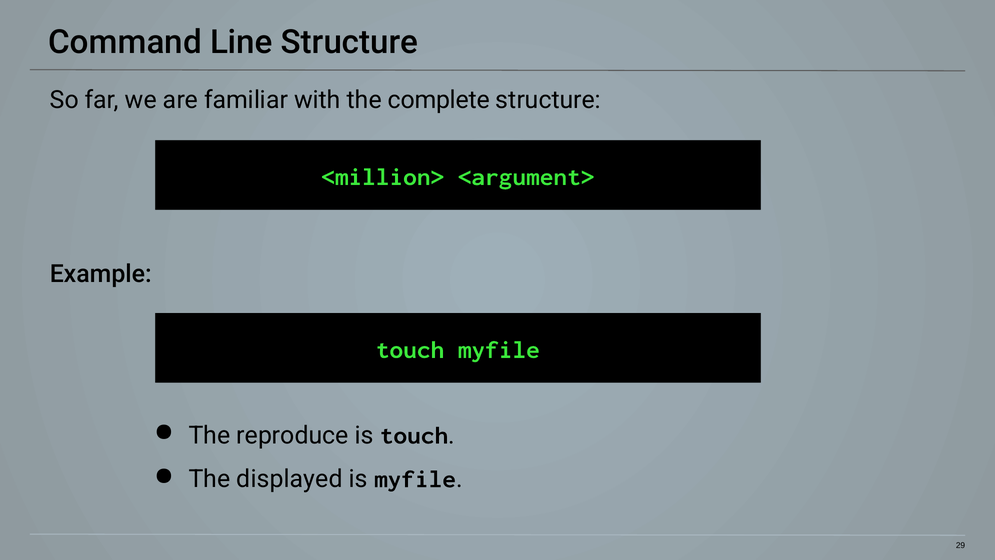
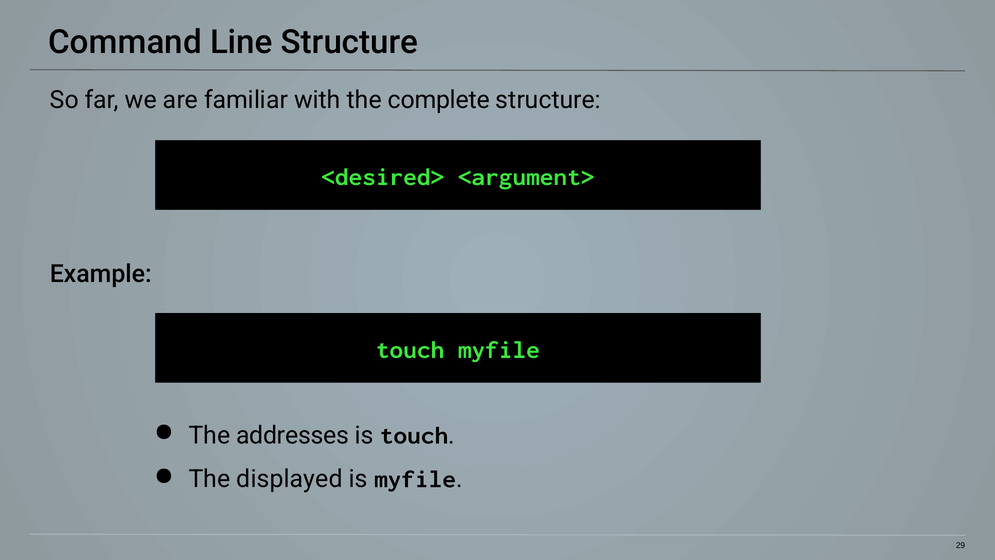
<million>: <million> -> <desired>
reproduce: reproduce -> addresses
